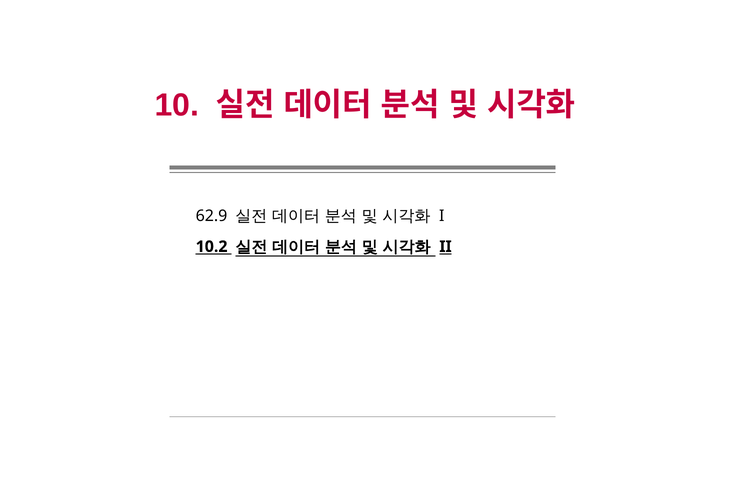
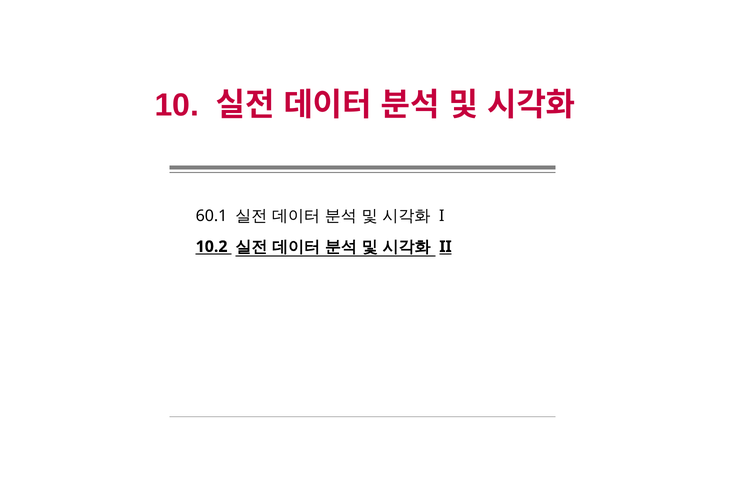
62.9: 62.9 -> 60.1
